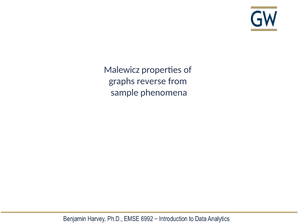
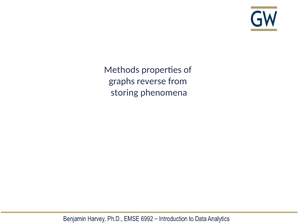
Malewicz: Malewicz -> Methods
sample: sample -> storing
